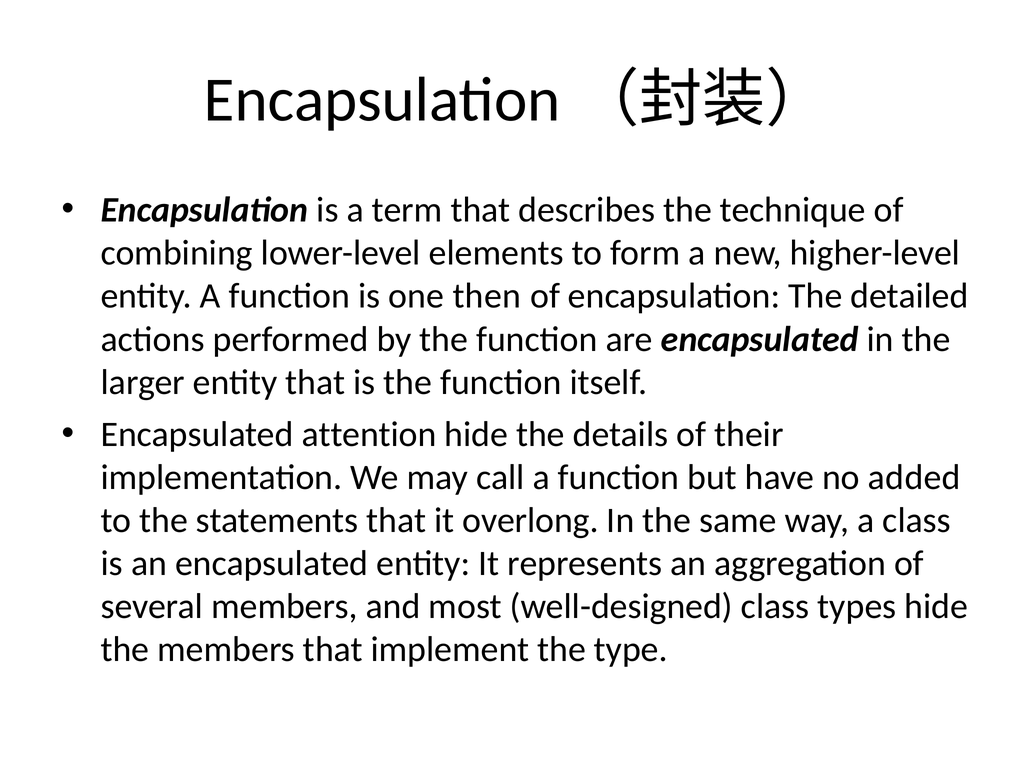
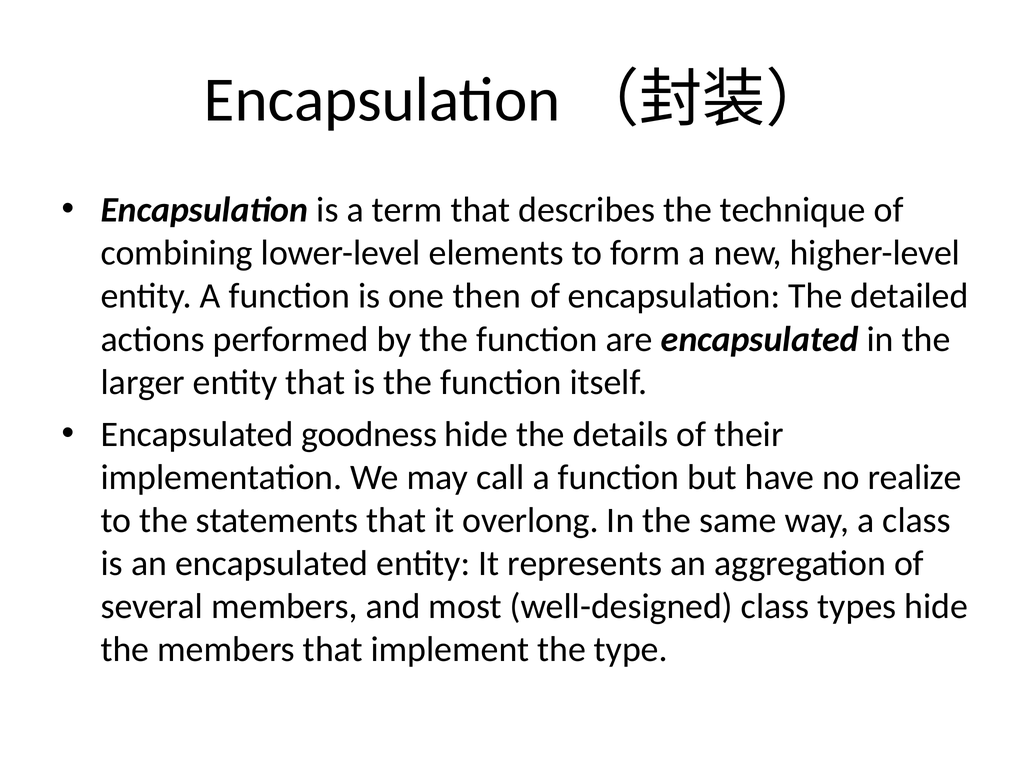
attention: attention -> goodness
added: added -> realize
